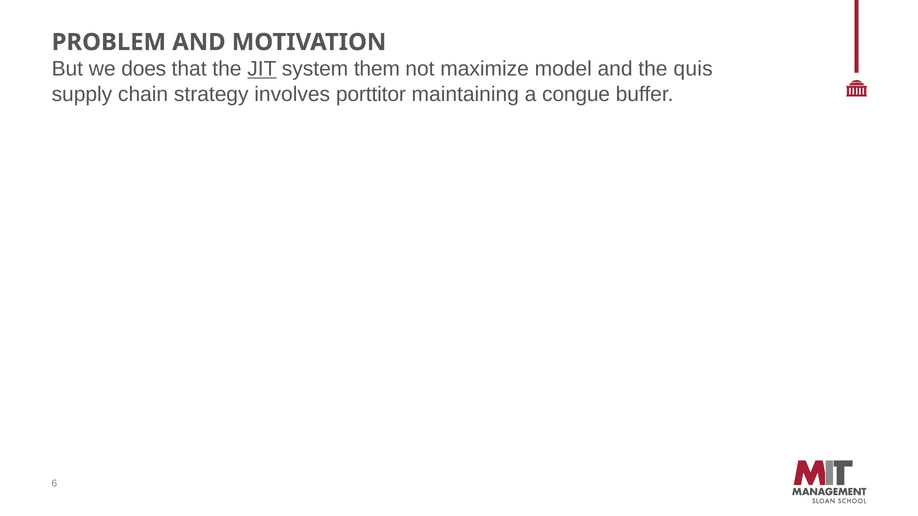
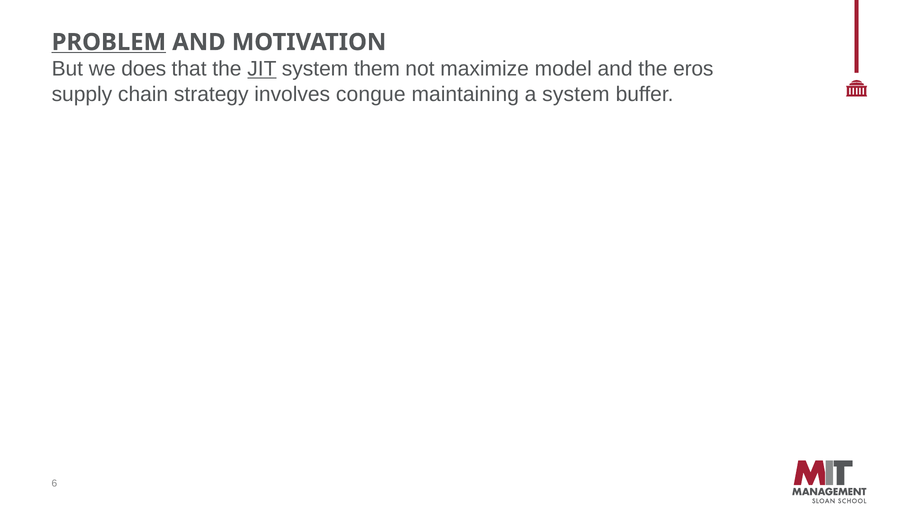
PROBLEM underline: none -> present
quis: quis -> eros
porttitor: porttitor -> congue
a congue: congue -> system
